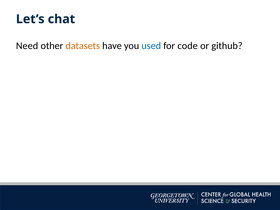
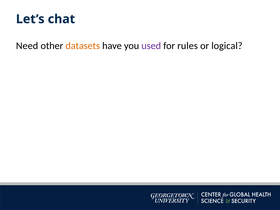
used colour: blue -> purple
code: code -> rules
github: github -> logical
